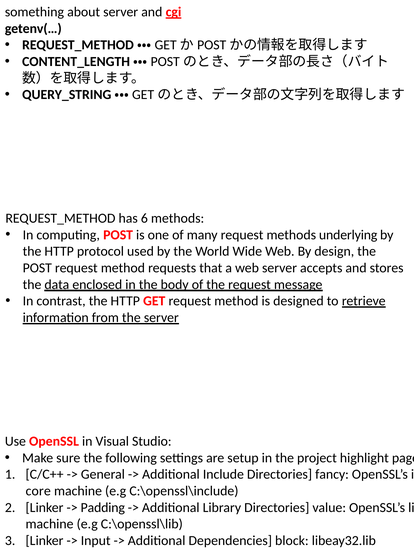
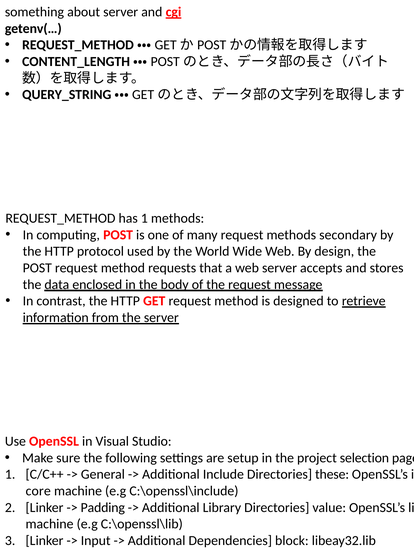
has 6: 6 -> 1
underlying: underlying -> secondary
highlight: highlight -> selection
fancy: fancy -> these
